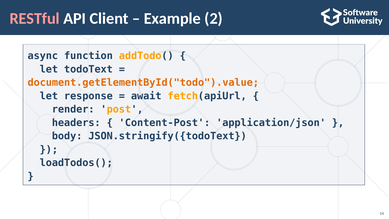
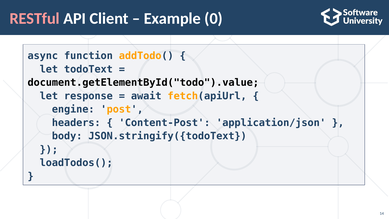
2: 2 -> 0
document.getElementById("todo").value colour: orange -> black
render: render -> engine
